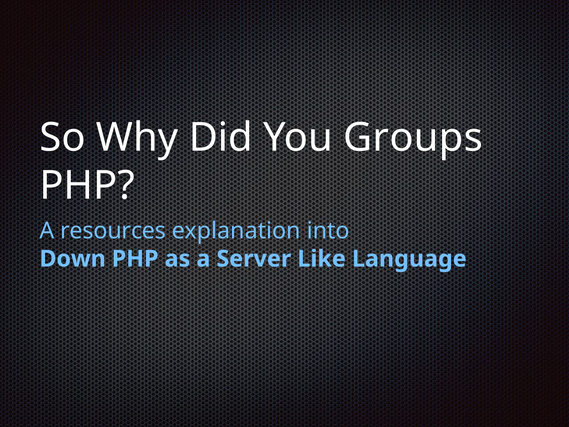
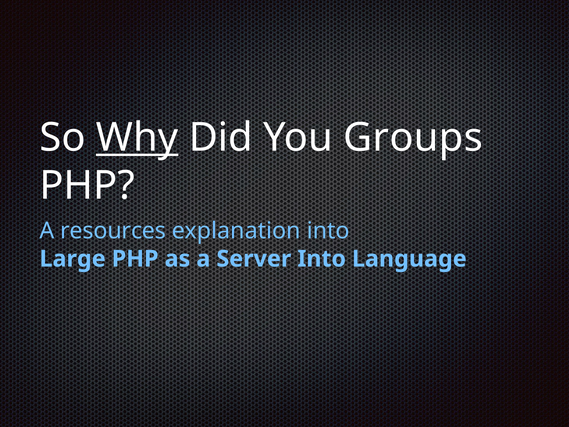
Why underline: none -> present
Down: Down -> Large
Server Like: Like -> Into
